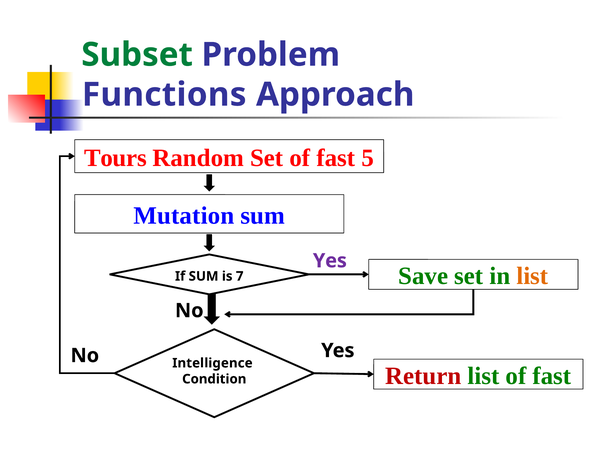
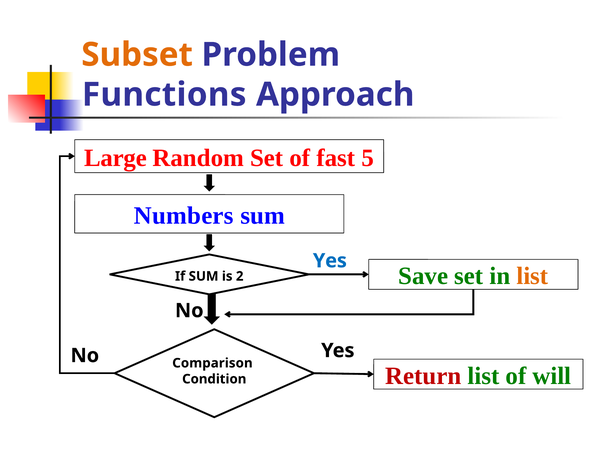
Subset colour: green -> orange
Tours: Tours -> Large
Mutation: Mutation -> Numbers
Yes at (330, 260) colour: purple -> blue
7: 7 -> 2
Intelligence: Intelligence -> Comparison
list of fast: fast -> will
